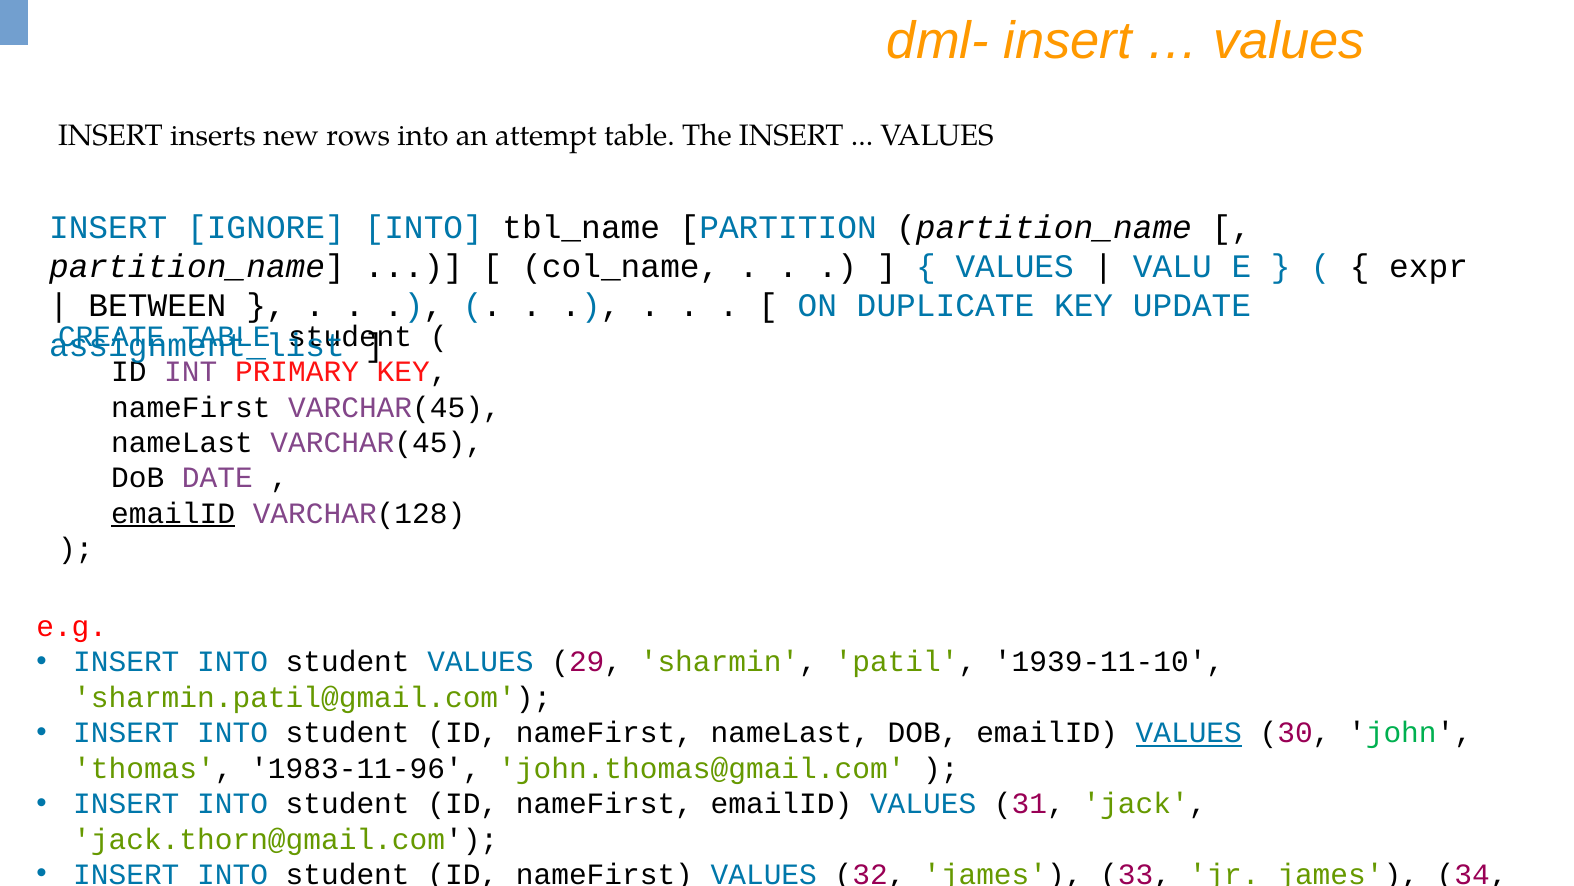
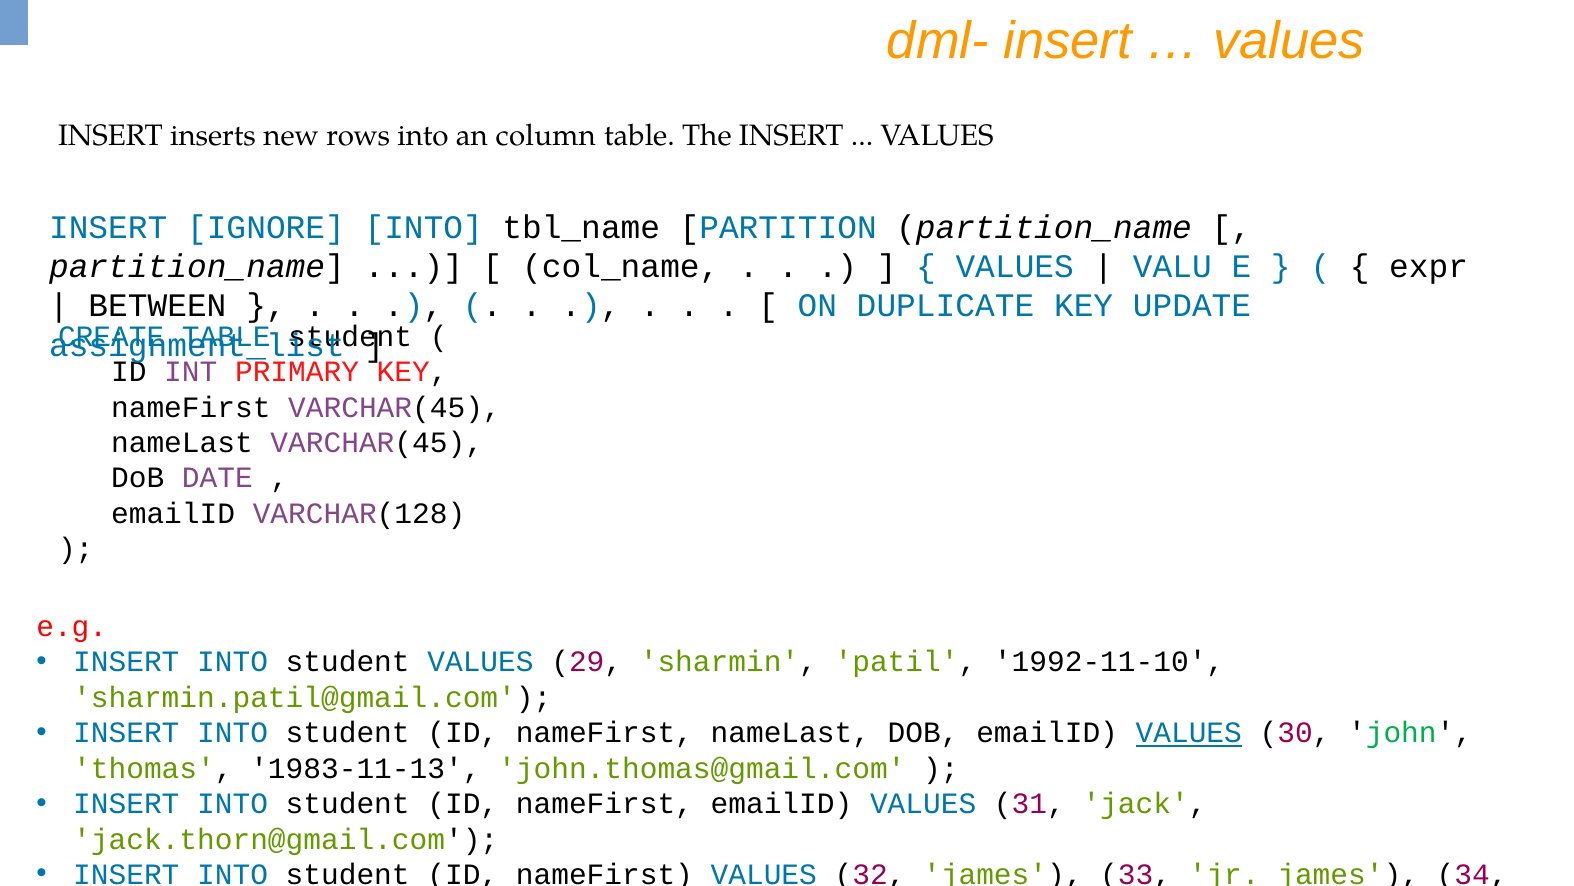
attempt: attempt -> column
emailID at (173, 513) underline: present -> none
1939-11-10: 1939-11-10 -> 1992-11-10
1983-11-96: 1983-11-96 -> 1983-11-13
